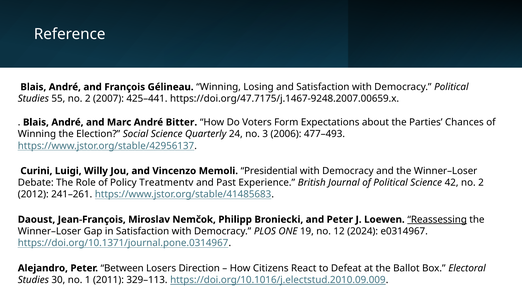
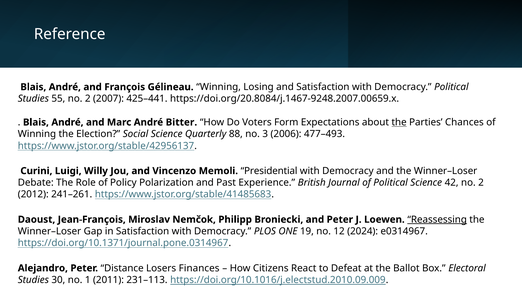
https://doi.org/47.7175/j.1467-9248.2007.00659.x: https://doi.org/47.7175/j.1467-9248.2007.00659.x -> https://doi.org/20.8084/j.1467-9248.2007.00659.x
the at (399, 122) underline: none -> present
24: 24 -> 88
Treatmentv: Treatmentv -> Polarization
Between: Between -> Distance
Direction: Direction -> Finances
329–113: 329–113 -> 231–113
